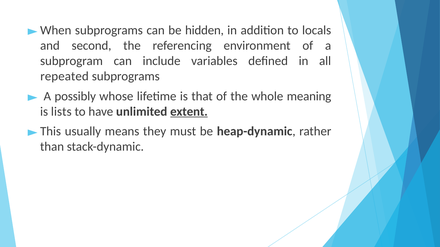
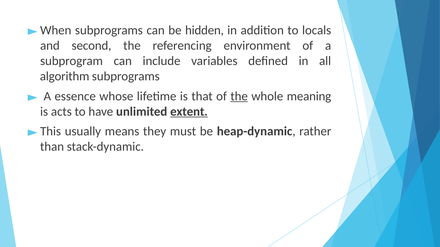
repeated: repeated -> algorithm
possibly: possibly -> essence
the at (239, 96) underline: none -> present
lists: lists -> acts
